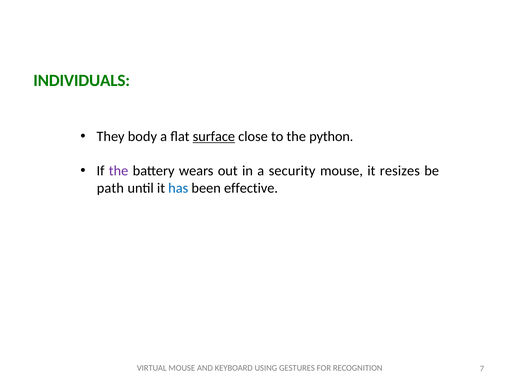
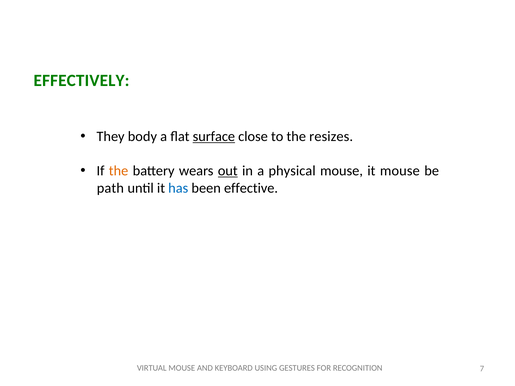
INDIVIDUALS: INDIVIDUALS -> EFFECTIVELY
python: python -> resizes
the at (119, 171) colour: purple -> orange
out underline: none -> present
security: security -> physical
it resizes: resizes -> mouse
